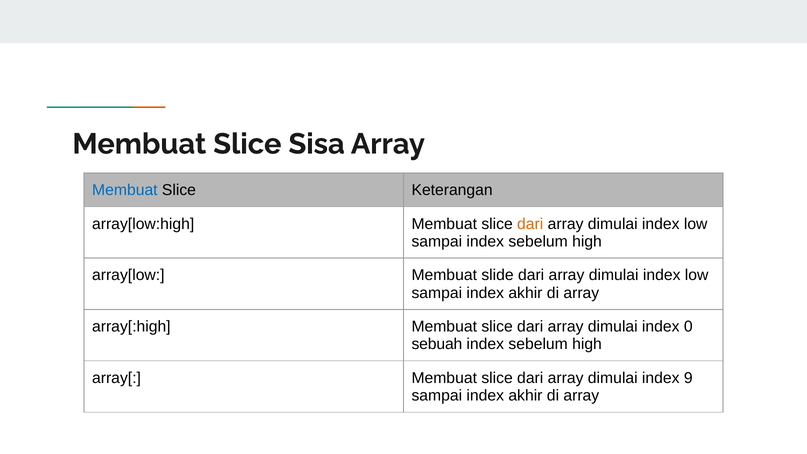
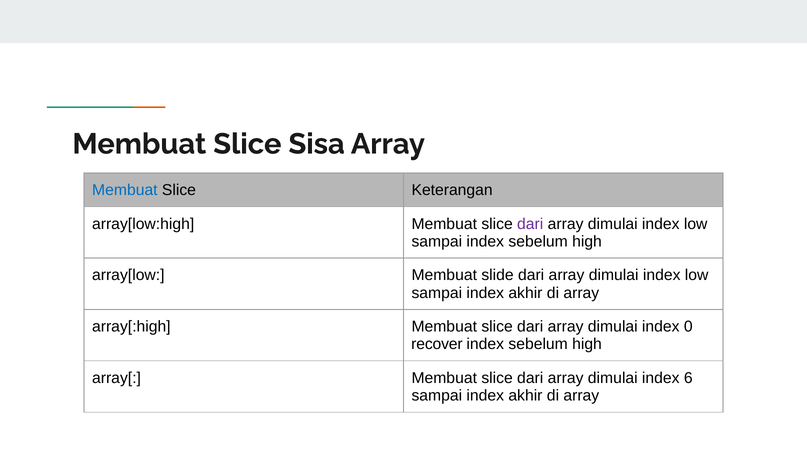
dari at (530, 224) colour: orange -> purple
sebuah: sebuah -> recover
9: 9 -> 6
